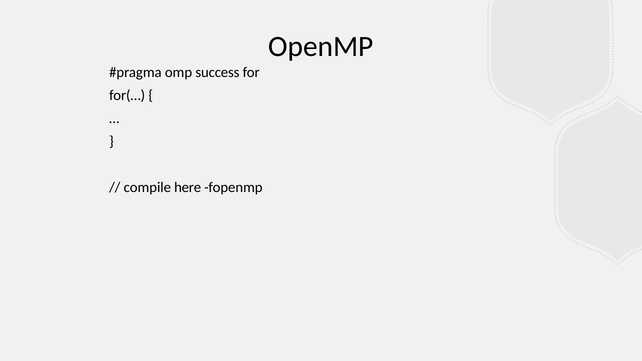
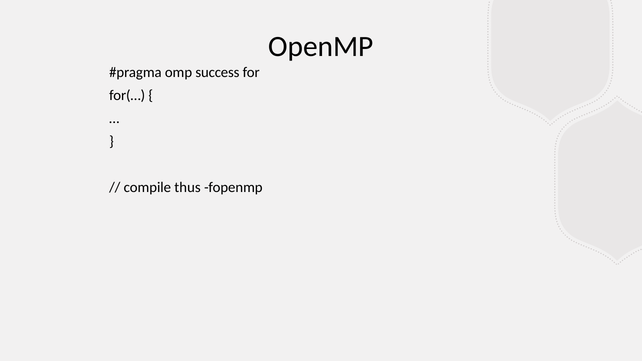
here: here -> thus
